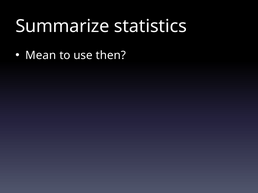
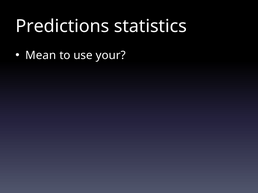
Summarize: Summarize -> Predictions
then: then -> your
